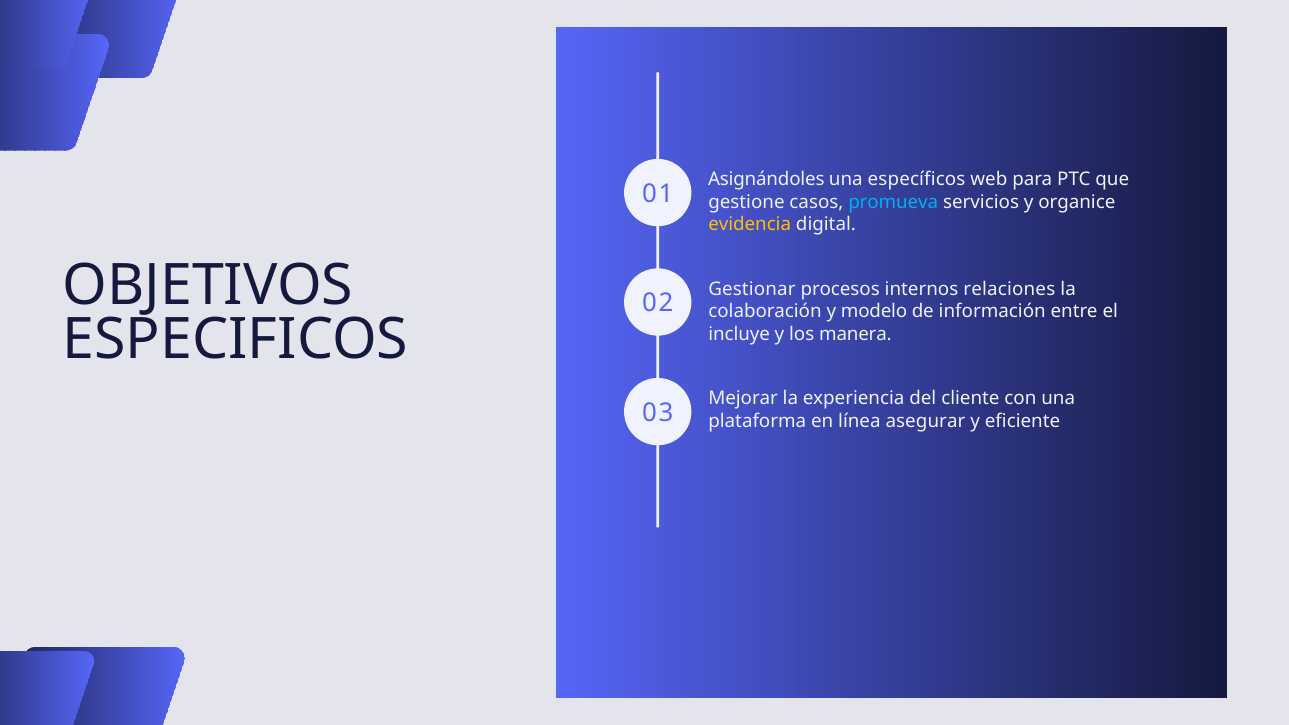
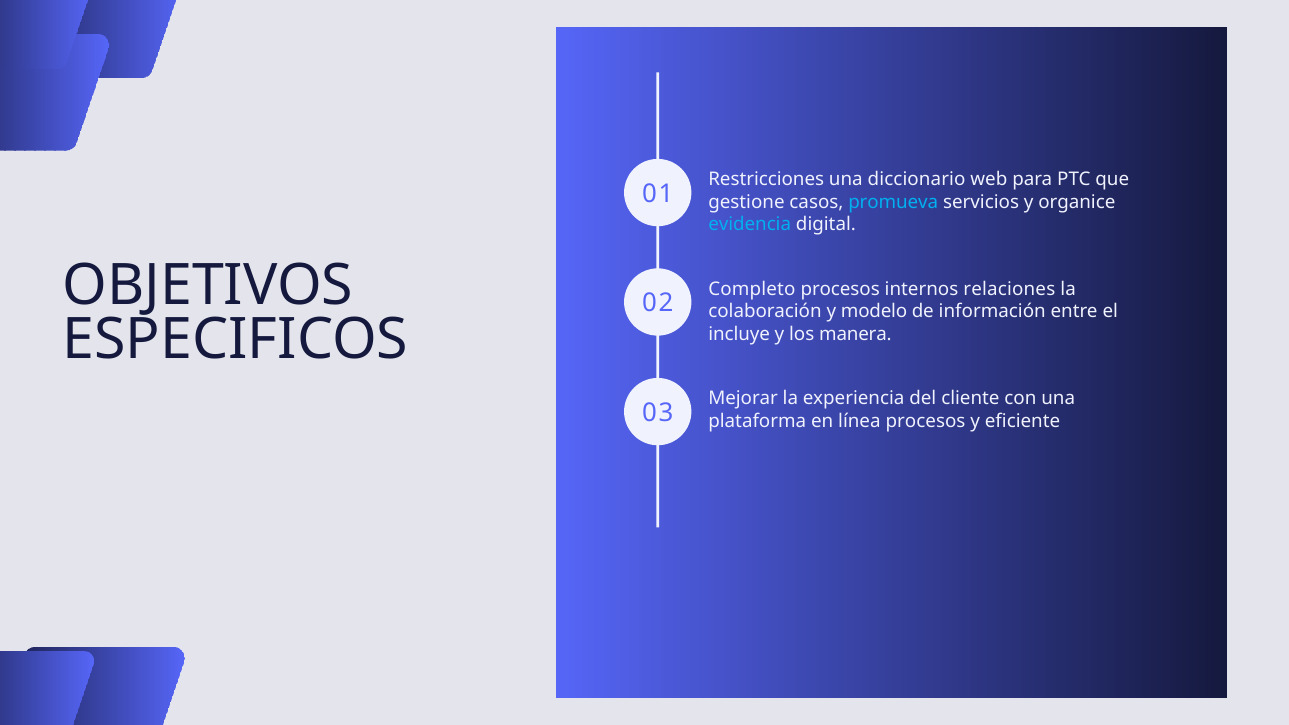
Asignándoles: Asignándoles -> Restricciones
específicos: específicos -> diccionario
evidencia colour: yellow -> light blue
Gestionar: Gestionar -> Completo
línea asegurar: asegurar -> procesos
